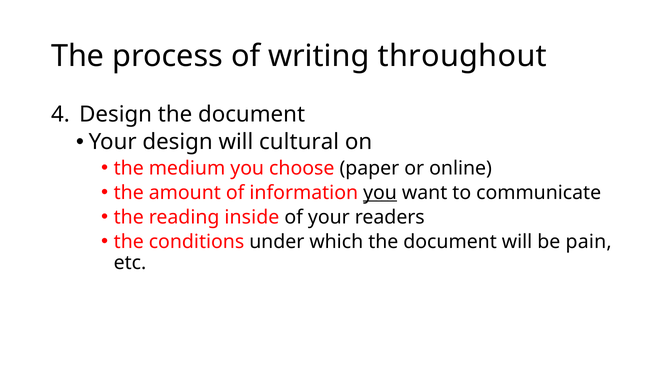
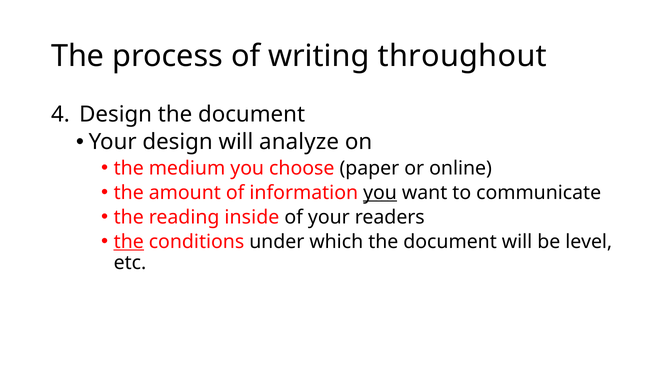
cultural: cultural -> analyze
the at (129, 242) underline: none -> present
pain: pain -> level
